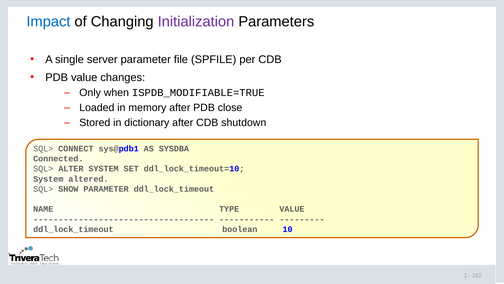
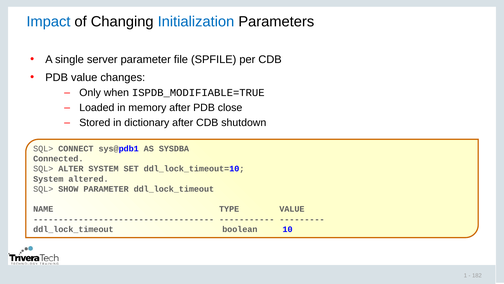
Initialization colour: purple -> blue
